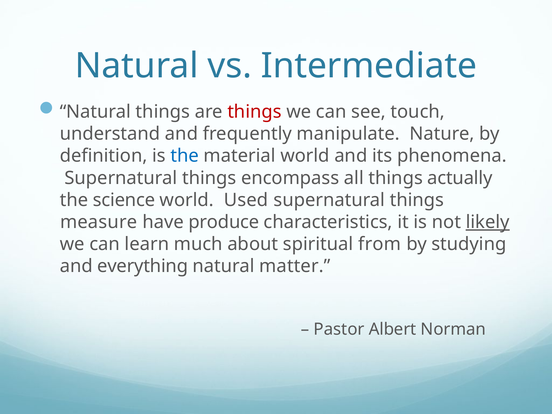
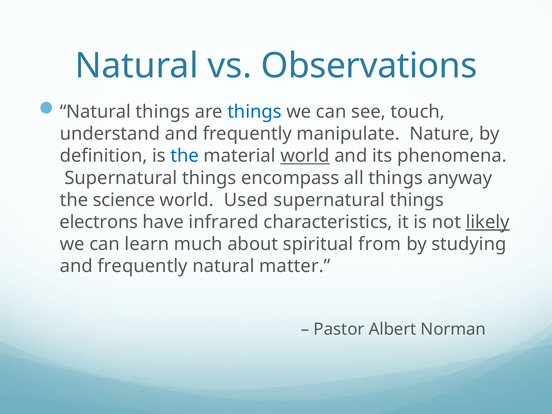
Intermediate: Intermediate -> Observations
things at (254, 112) colour: red -> blue
world at (305, 156) underline: none -> present
actually: actually -> anyway
measure: measure -> electrons
produce: produce -> infrared
everything at (143, 266): everything -> frequently
